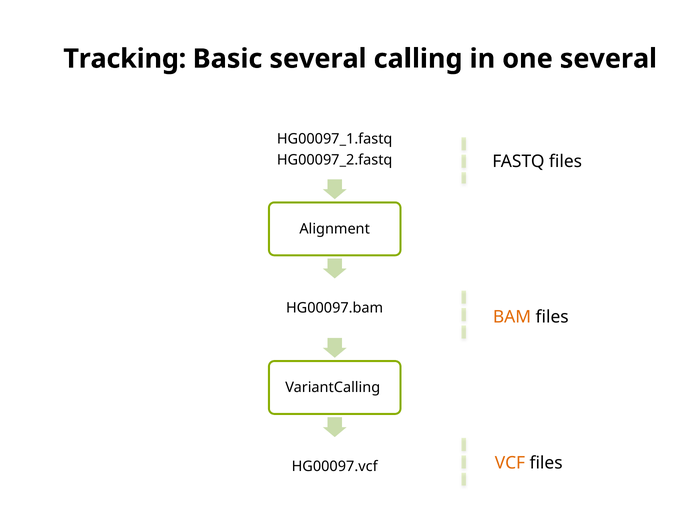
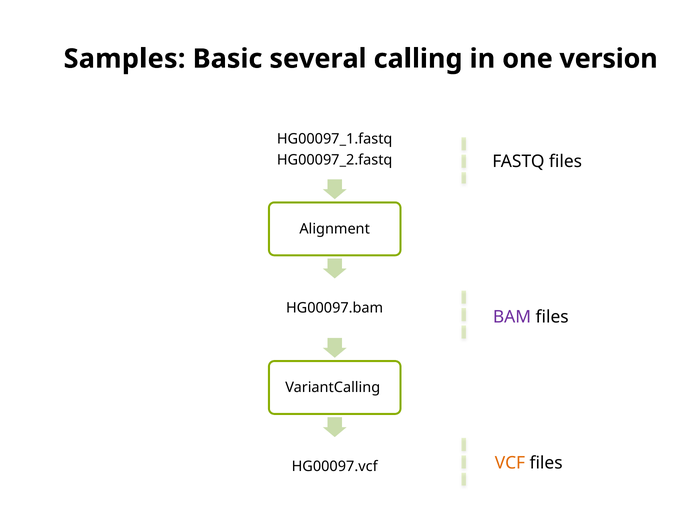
Tracking: Tracking -> Samples
one several: several -> version
BAM colour: orange -> purple
